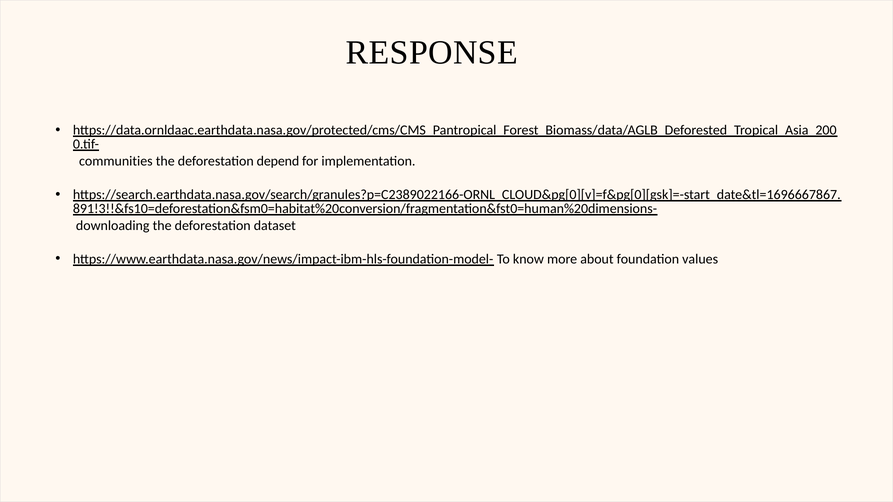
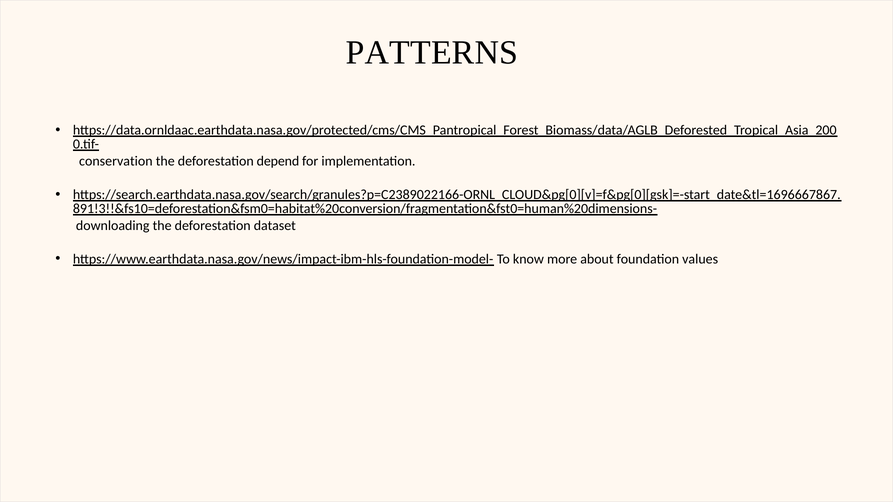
RESPONSE: RESPONSE -> PATTERNS
communities: communities -> conservation
